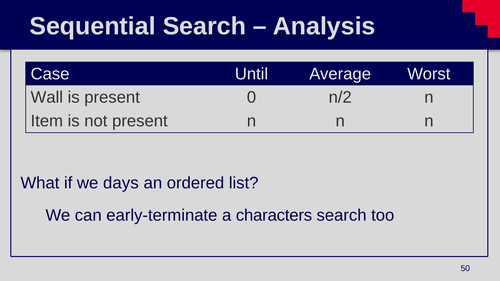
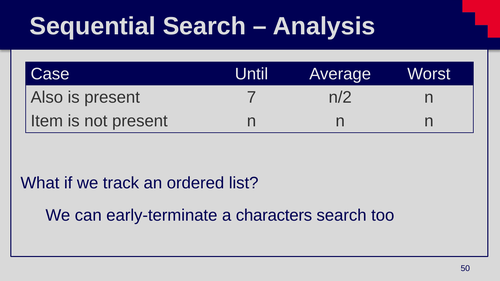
Wall: Wall -> Also
0: 0 -> 7
days: days -> track
